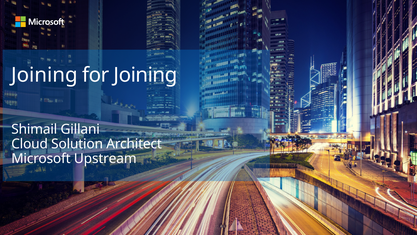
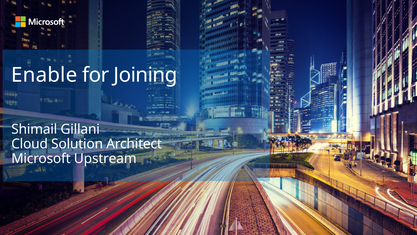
Joining at (44, 75): Joining -> Enable
